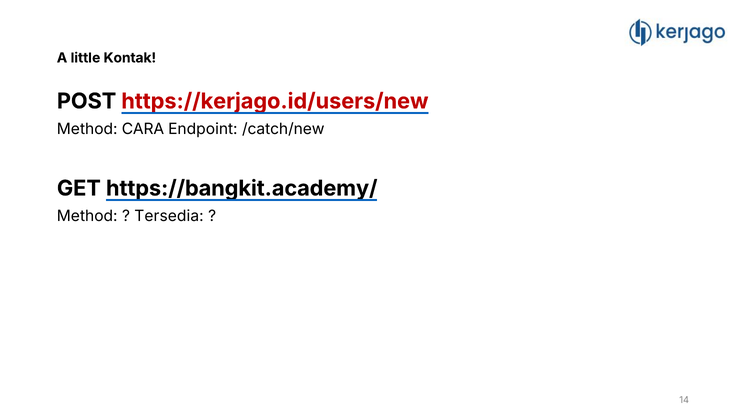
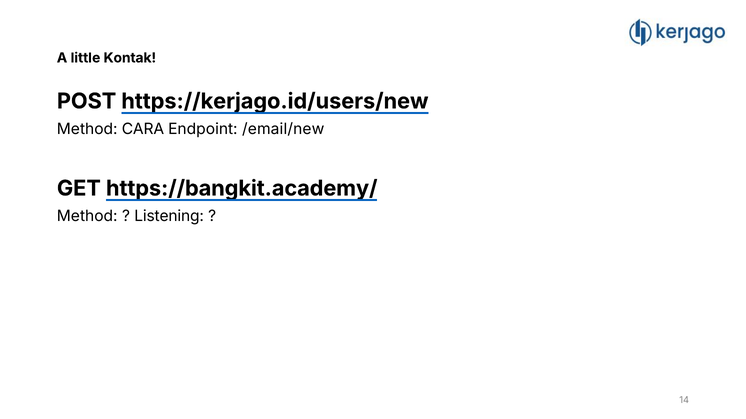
https://kerjago.id/users/new colour: red -> black
/catch/new: /catch/new -> /email/new
Tersedia: Tersedia -> Listening
